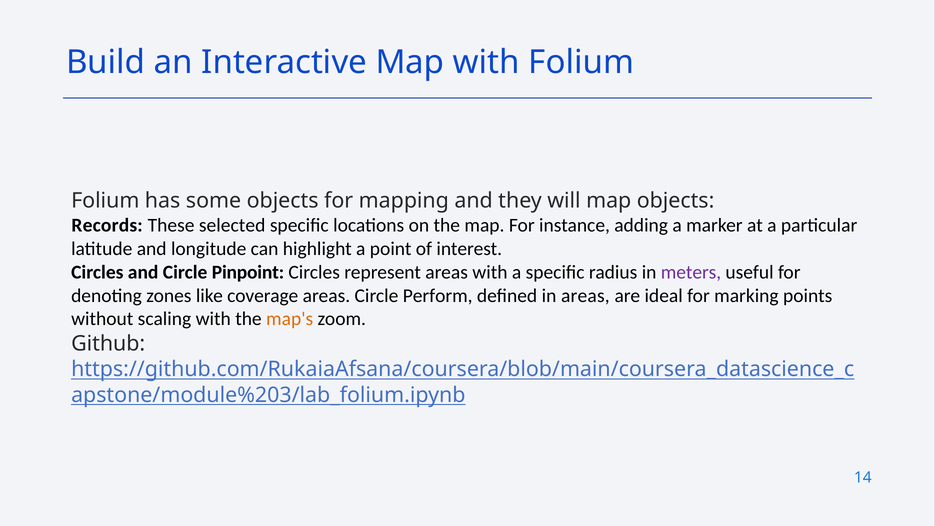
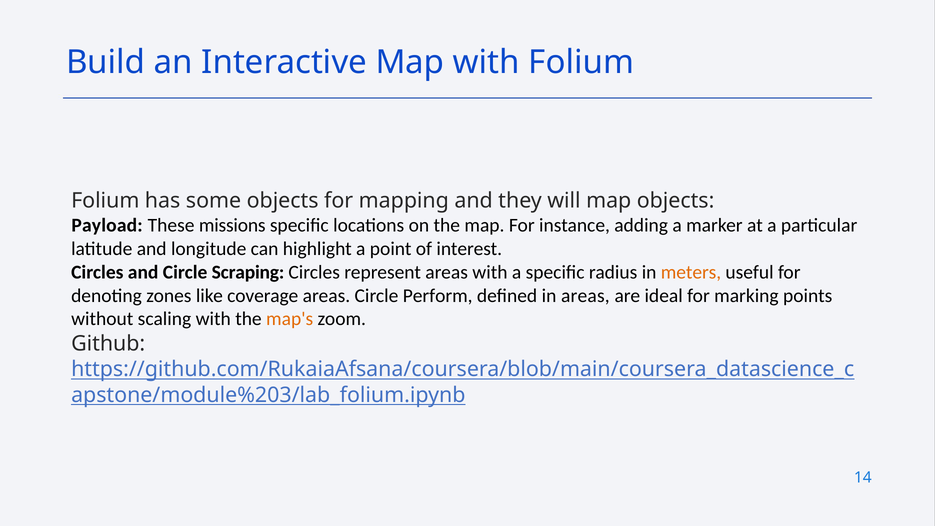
Records: Records -> Payload
selected: selected -> missions
Pinpoint: Pinpoint -> Scraping
meters colour: purple -> orange
